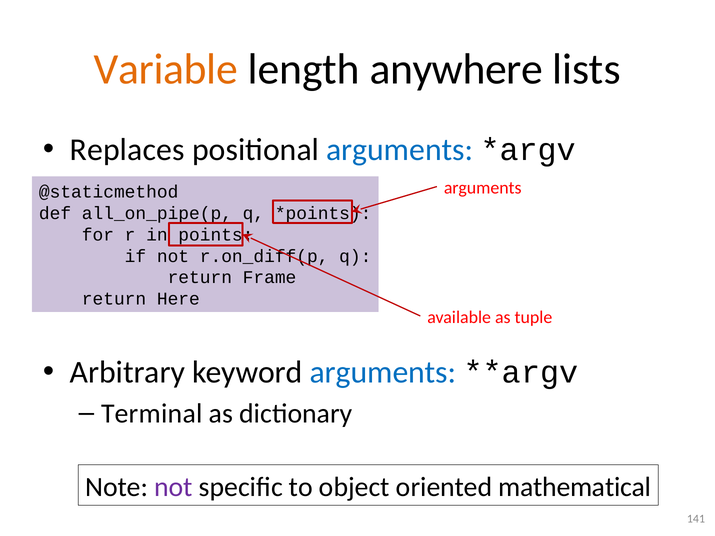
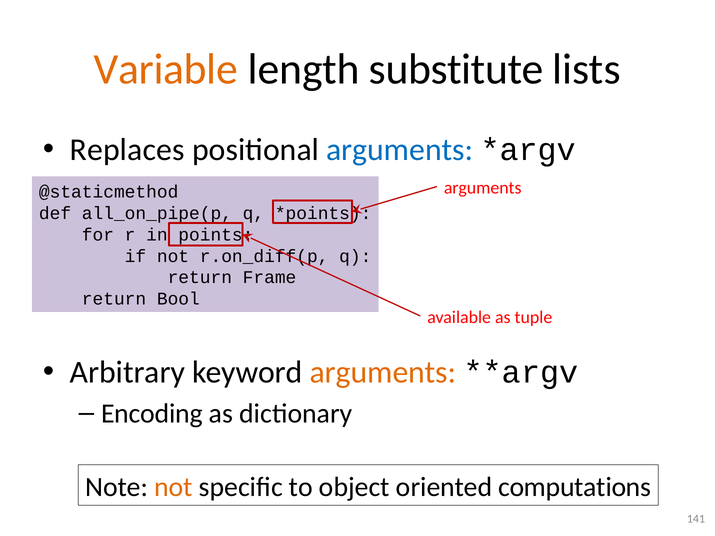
anywhere: anywhere -> substitute
Here: Here -> Bool
arguments at (383, 373) colour: blue -> orange
Terminal: Terminal -> Encoding
not at (173, 487) colour: purple -> orange
mathematical: mathematical -> computations
